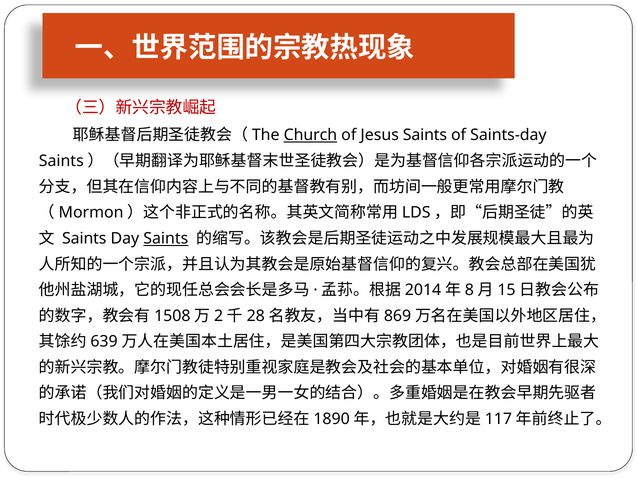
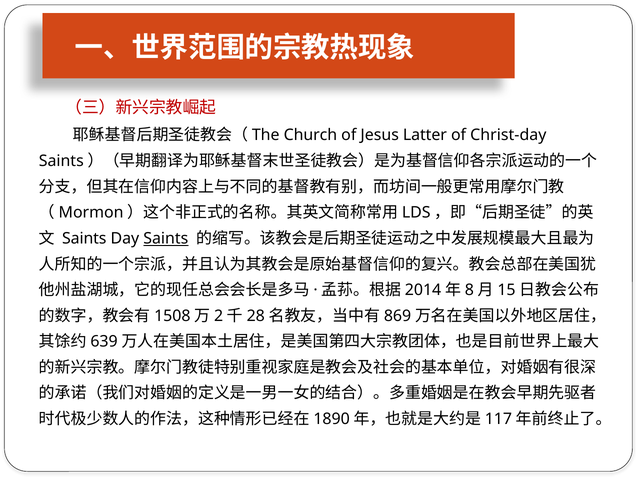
Church underline: present -> none
Jesus Saints: Saints -> Latter
Saints-day: Saints-day -> Christ-day
